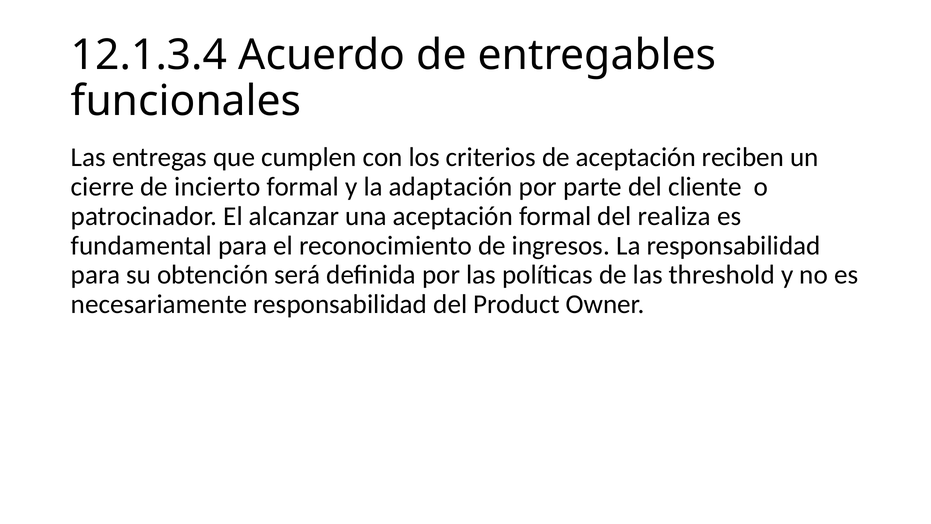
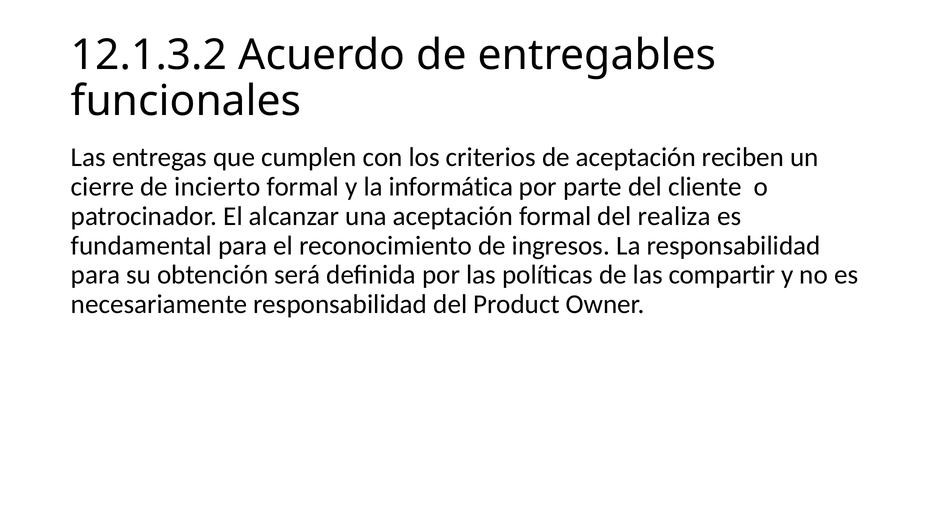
12.1.3.4: 12.1.3.4 -> 12.1.3.2
adaptación: adaptación -> informática
threshold: threshold -> compartir
